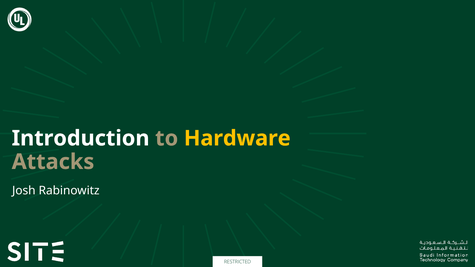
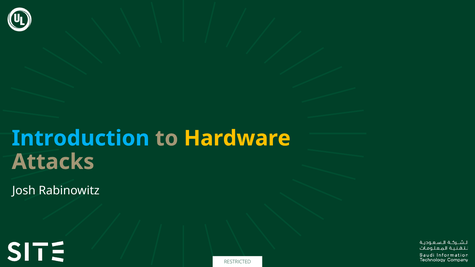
Introduction colour: white -> light blue
